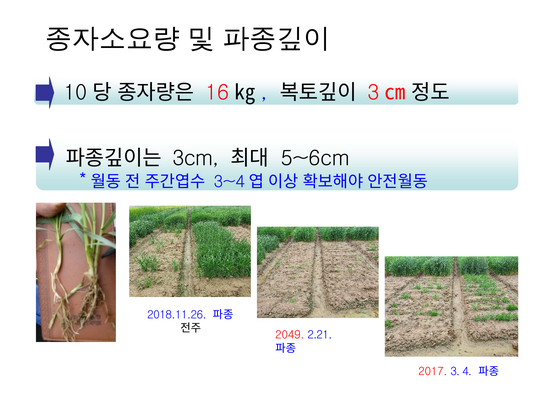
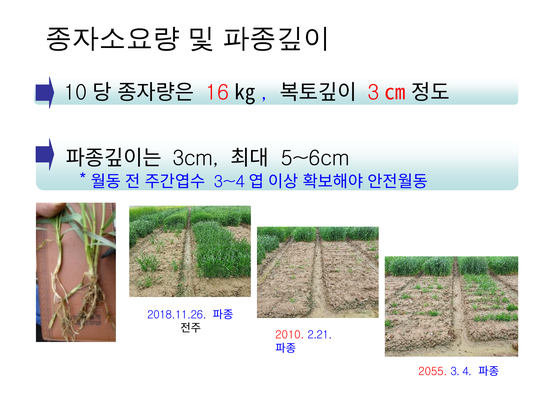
2049: 2049 -> 2010
2017: 2017 -> 2055
